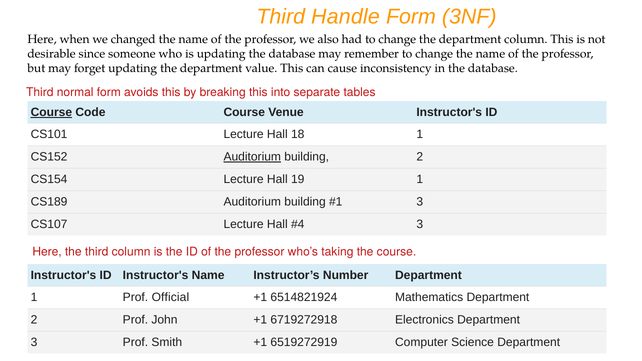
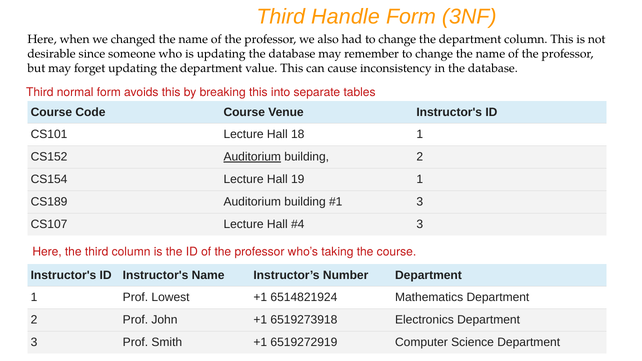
Course at (51, 112) underline: present -> none
Official: Official -> Lowest
6719272918: 6719272918 -> 6519273918
